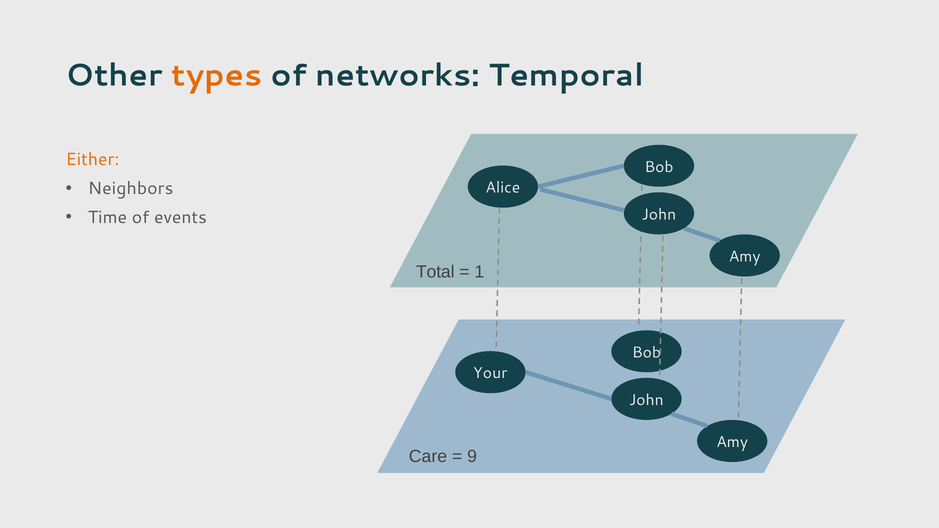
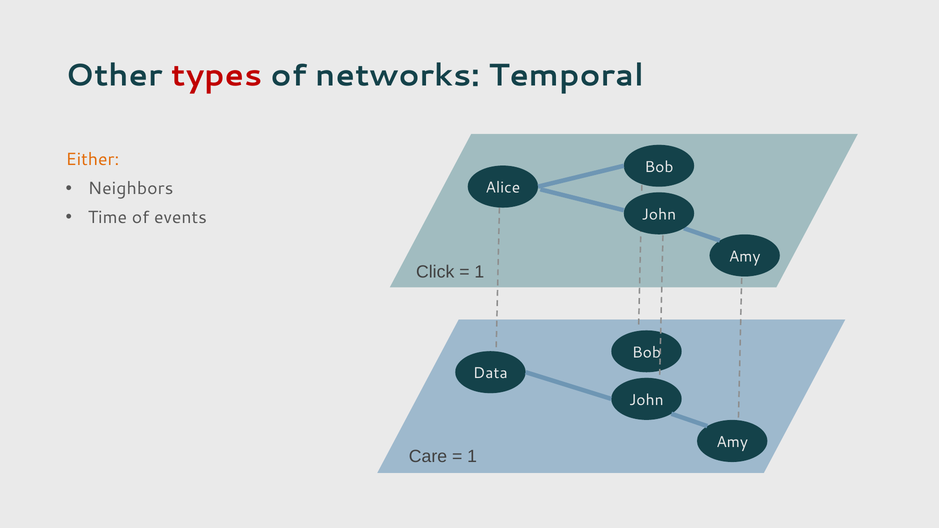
types colour: orange -> red
Total: Total -> Click
Your: Your -> Data
9 at (472, 456): 9 -> 1
